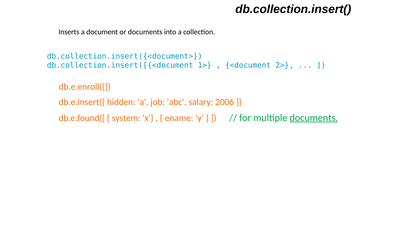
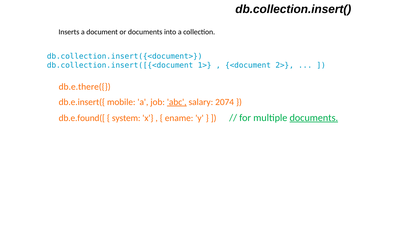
db.e.enroll({: db.e.enroll({ -> db.e.there({
hidden: hidden -> mobile
abc underline: none -> present
2006: 2006 -> 2074
